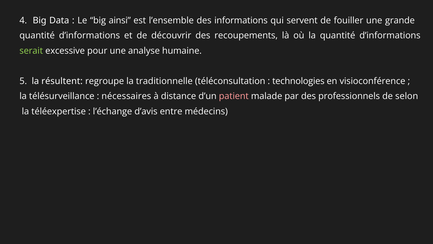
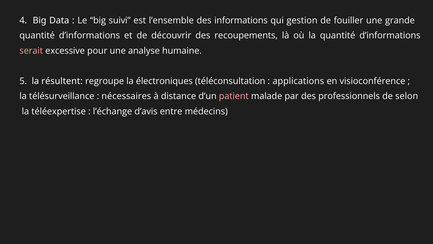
ainsi: ainsi -> suivi
servent: servent -> gestion
serait colour: light green -> pink
traditionnelle: traditionnelle -> électroniques
technologies: technologies -> applications
